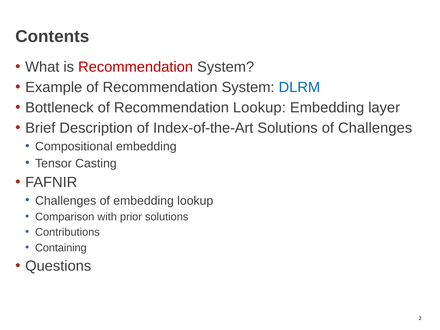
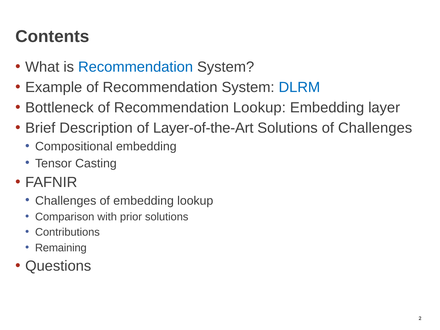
Recommendation at (136, 67) colour: red -> blue
Index-of-the-Art: Index-of-the-Art -> Layer-of-the-Art
Containing: Containing -> Remaining
